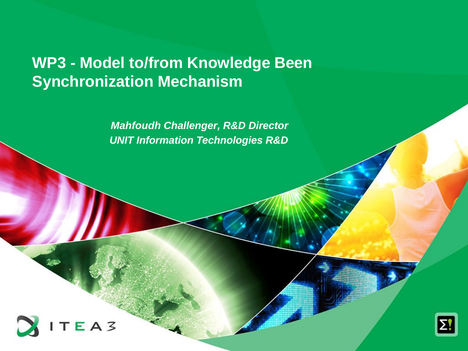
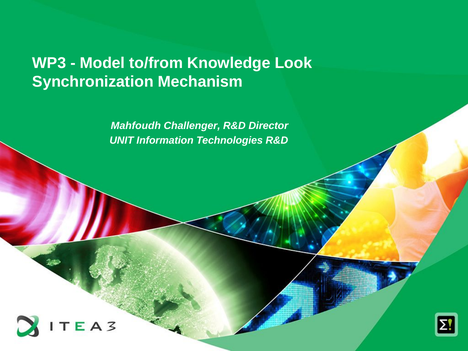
Been: Been -> Look
